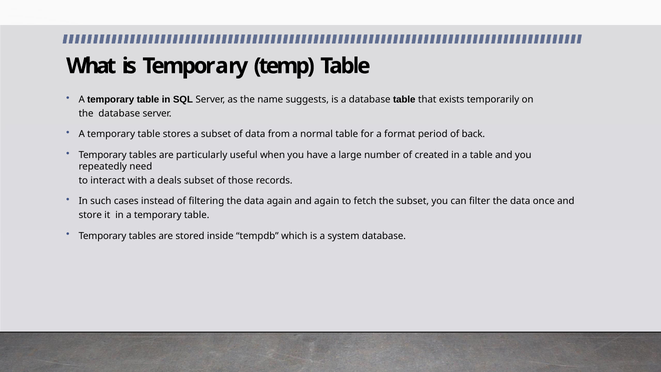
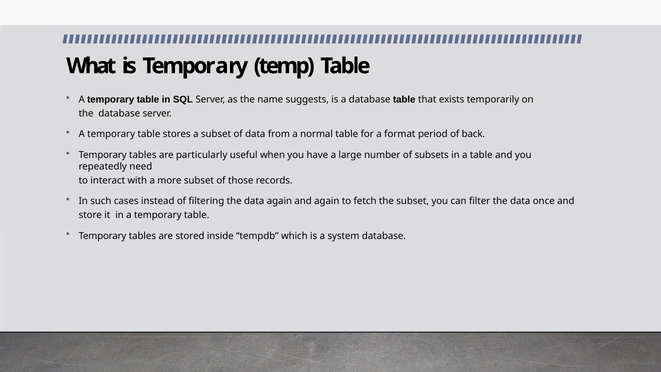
created: created -> subsets
deals: deals -> more
